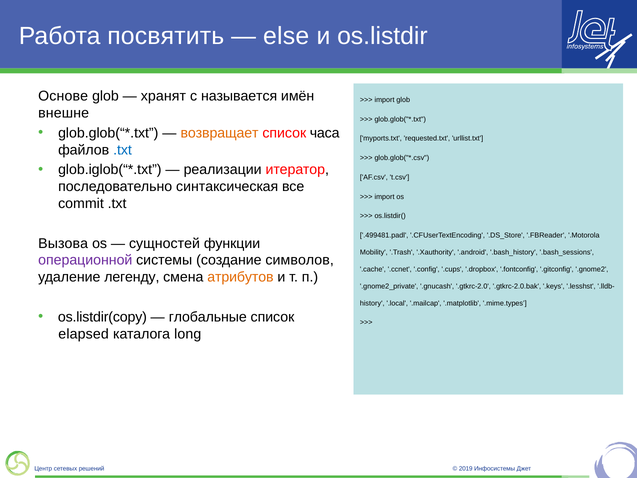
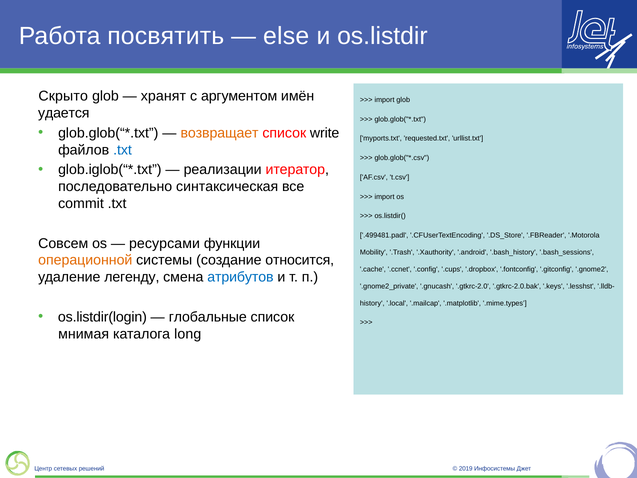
Основе: Основе -> Скрыто
называется: называется -> аргументом
внешне: внешне -> удается
часа: часа -> write
Вызова: Вызова -> Совсем
сущностей: сущностей -> ресурсами
операционной colour: purple -> orange
символов: символов -> относится
атрибутов colour: orange -> blue
os.listdir(copy: os.listdir(copy -> os.listdir(login
elapsed: elapsed -> мнимая
